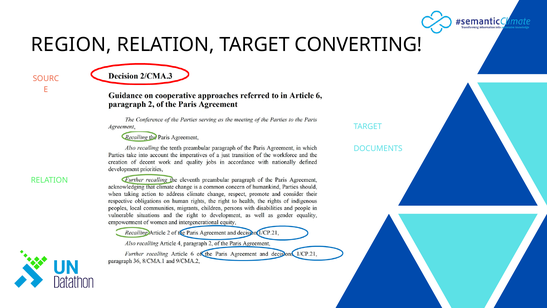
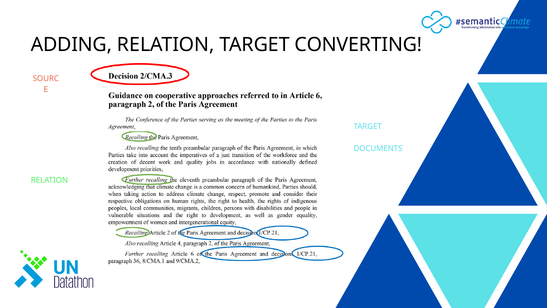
REGION: REGION -> ADDING
